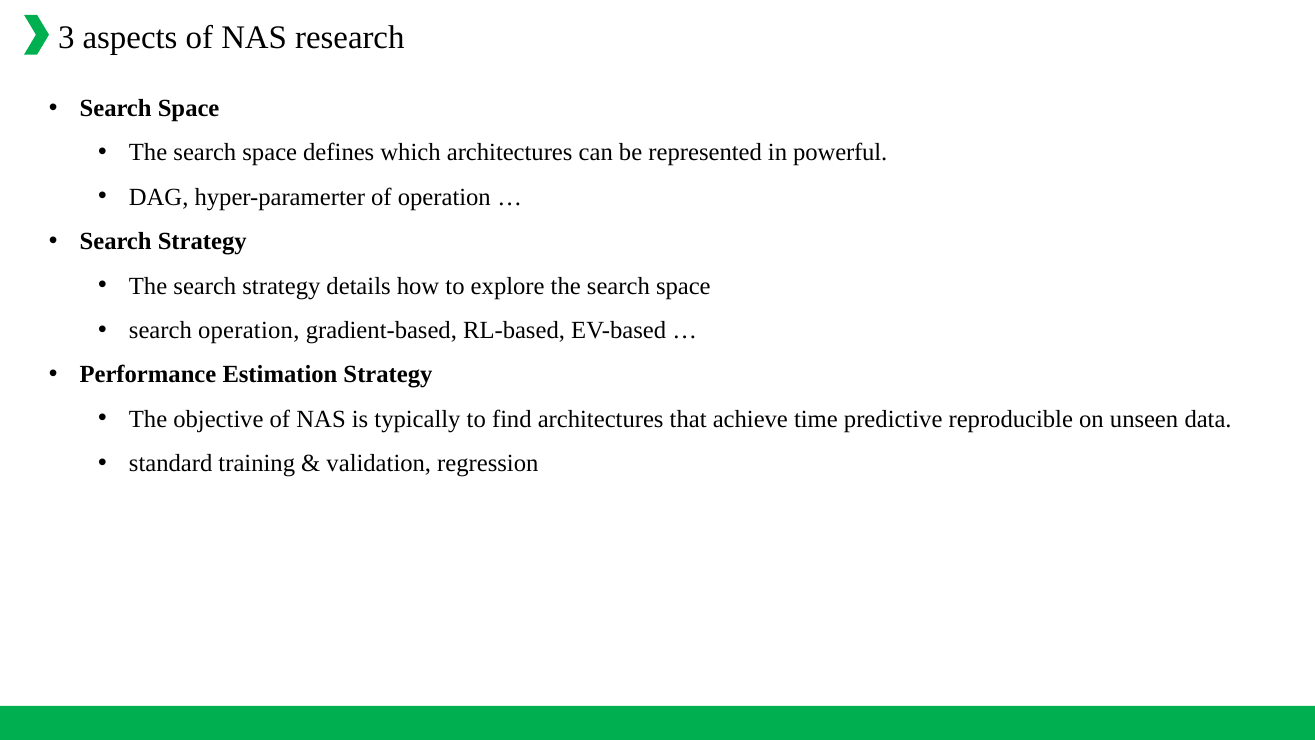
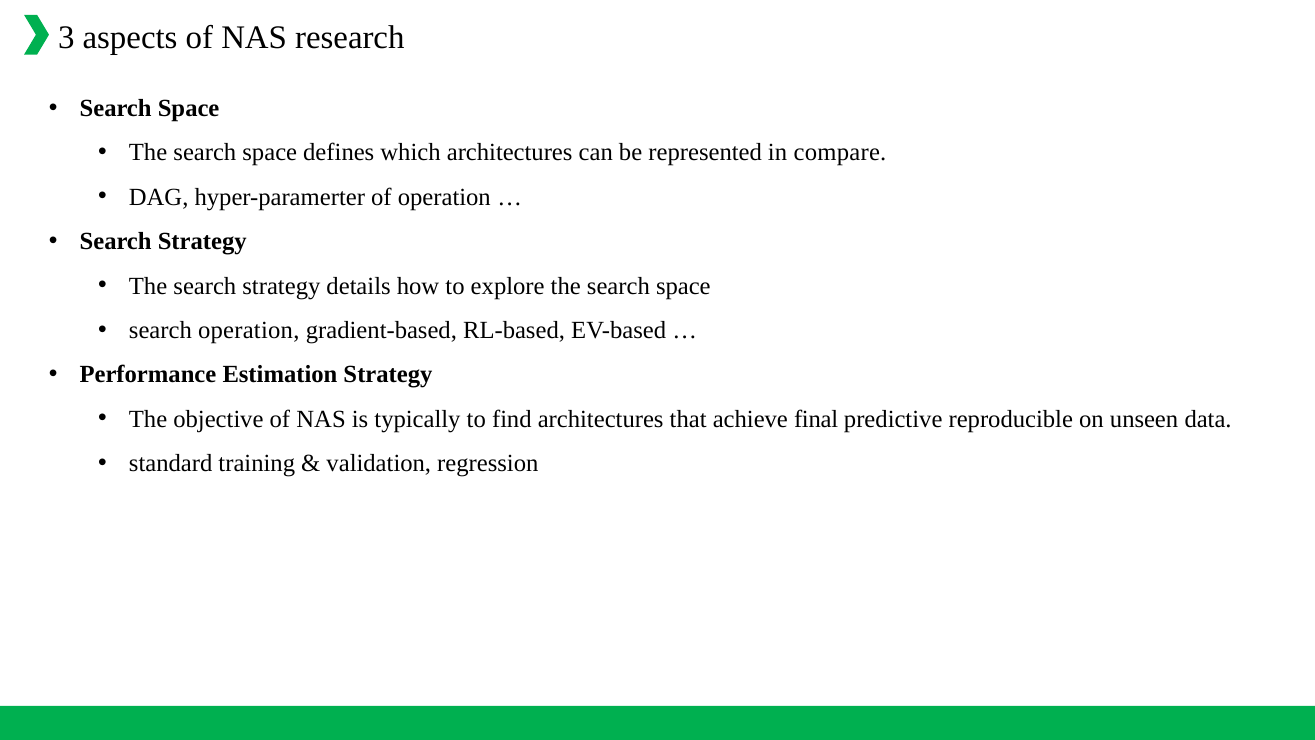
powerful: powerful -> compare
time: time -> final
